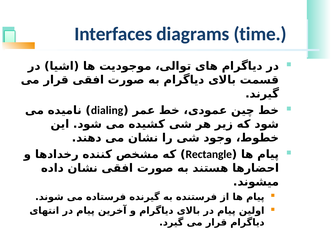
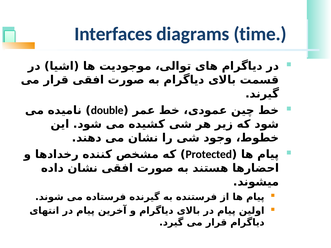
dialing: dialing -> double
Rectangle: Rectangle -> Protected
